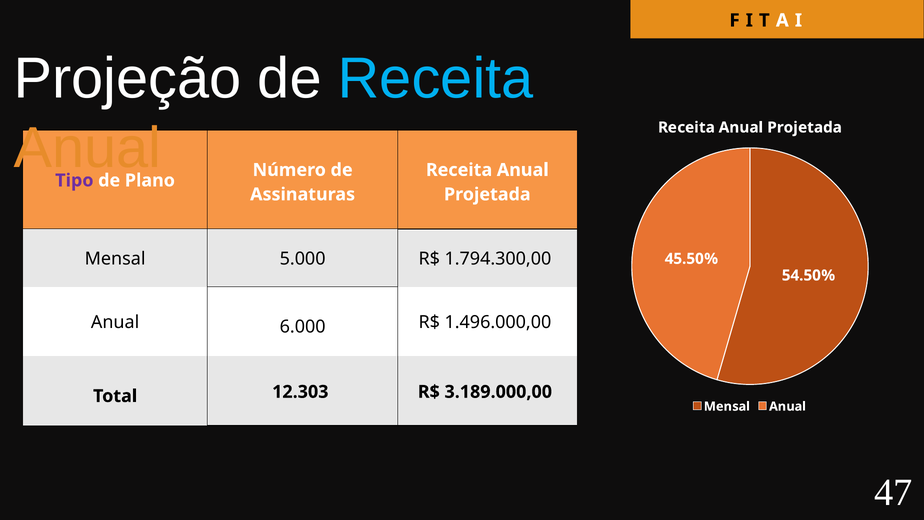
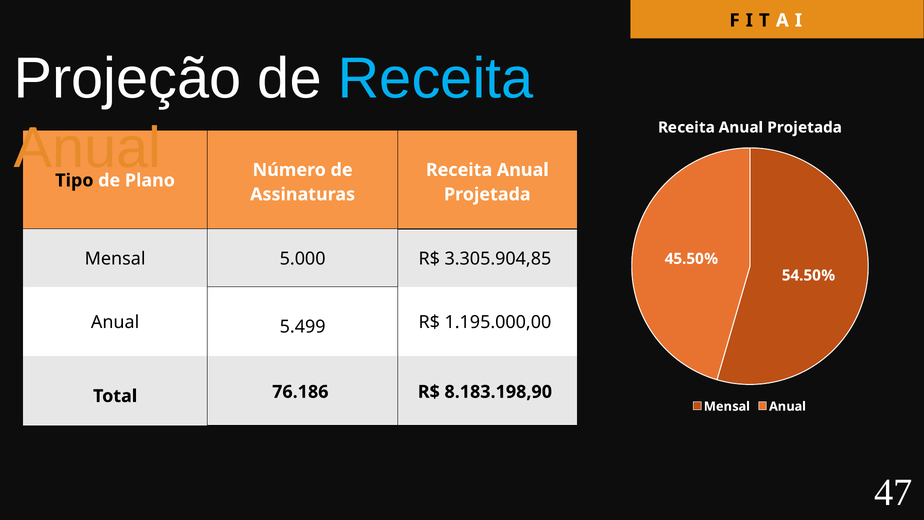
Tipo colour: purple -> black
1.794.300,00: 1.794.300,00 -> 3.305.904,85
6.000: 6.000 -> 5.499
1.496.000,00: 1.496.000,00 -> 1.195.000,00
12.303: 12.303 -> 76.186
3.189.000,00: 3.189.000,00 -> 8.183.198,90
